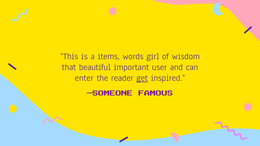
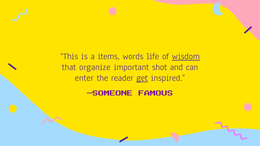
girl: girl -> life
wisdom underline: none -> present
beautiful: beautiful -> organize
user: user -> shot
